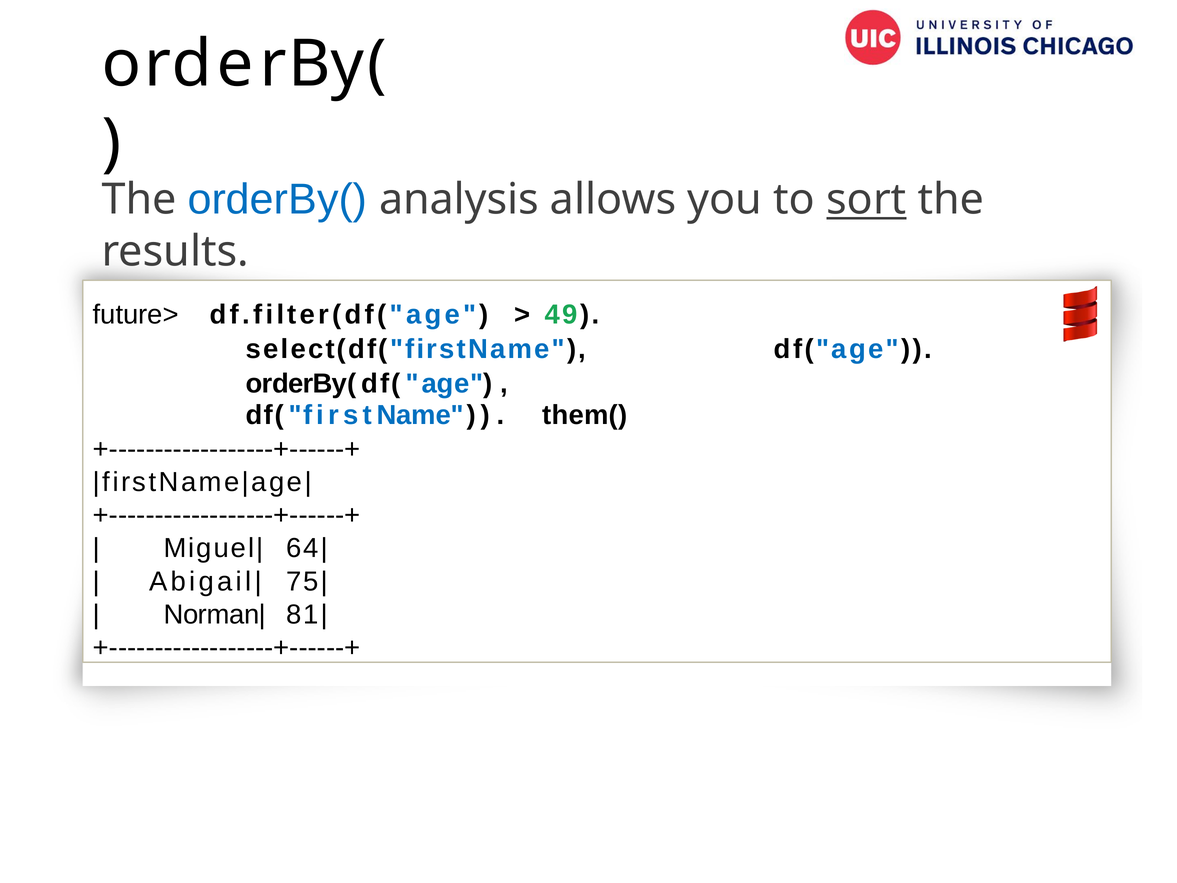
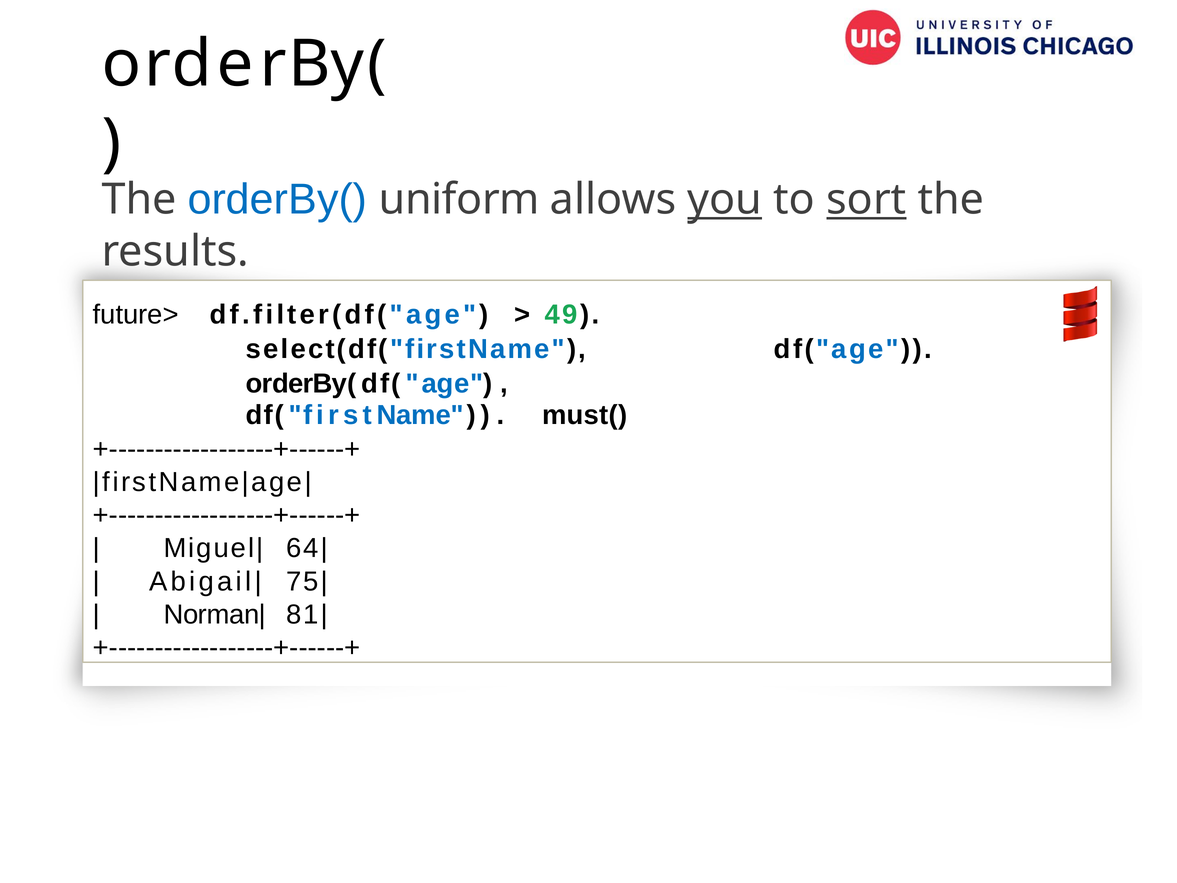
analysis: analysis -> uniform
you underline: none -> present
them(: them( -> must(
